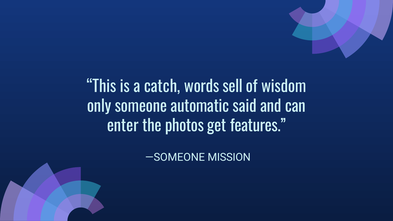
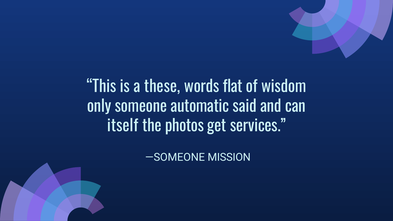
catch: catch -> these
sell: sell -> flat
enter: enter -> itself
features: features -> services
